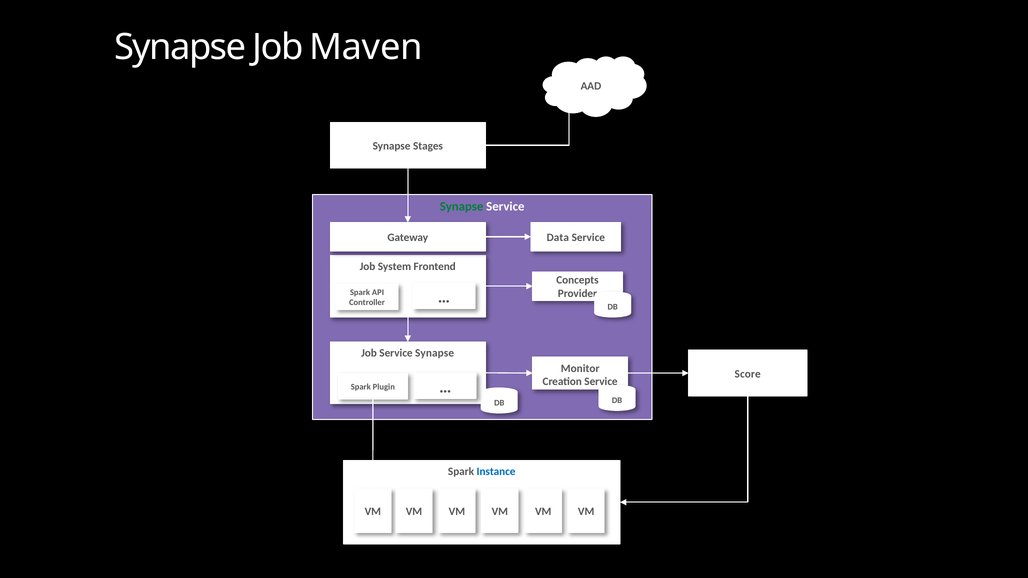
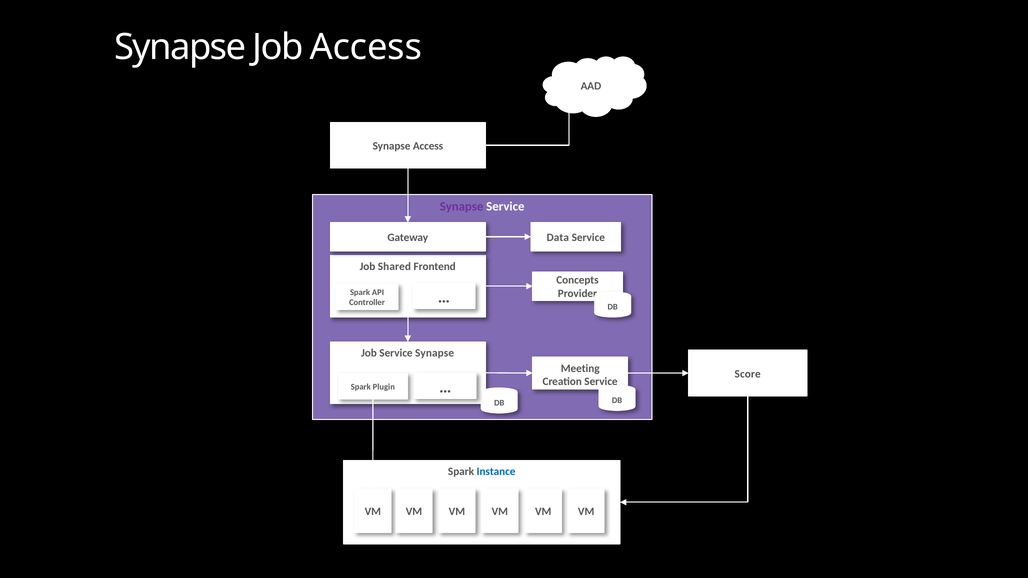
Job Maven: Maven -> Access
Synapse Stages: Stages -> Access
Synapse at (462, 207) colour: green -> purple
System: System -> Shared
Monitor: Monitor -> Meeting
